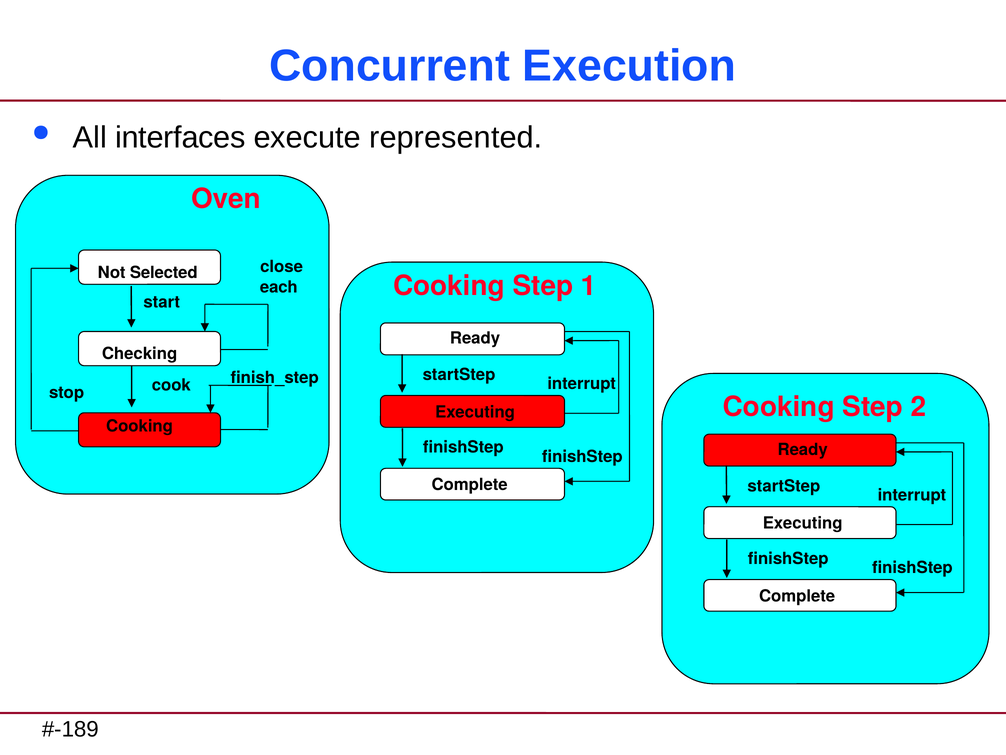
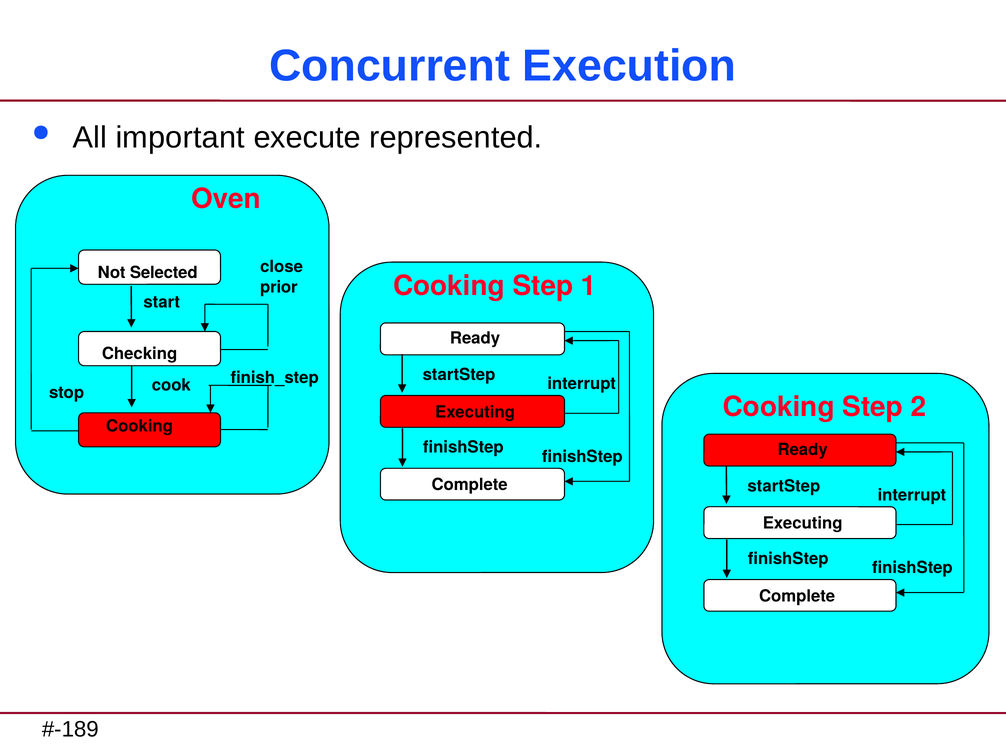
interfaces: interfaces -> important
each: each -> prior
